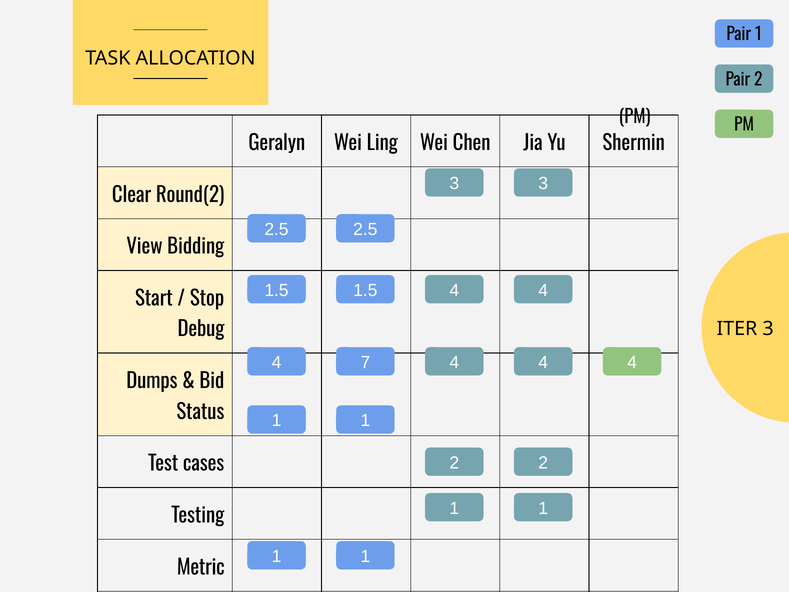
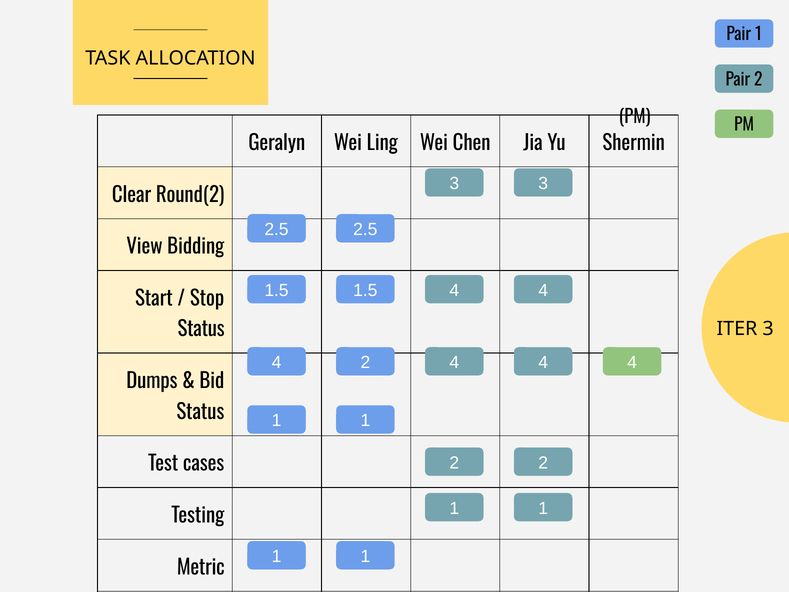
Debug at (201, 329): Debug -> Status
4 7: 7 -> 2
